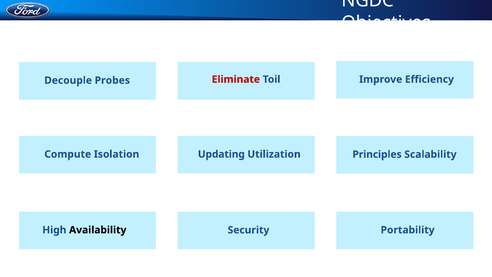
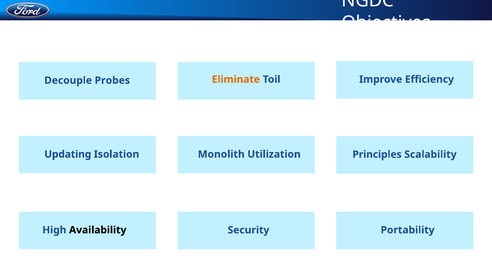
Eliminate colour: red -> orange
Compute: Compute -> Updating
Updating: Updating -> Monolith
